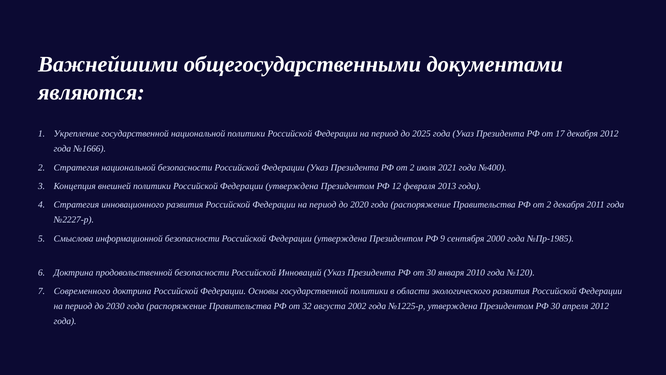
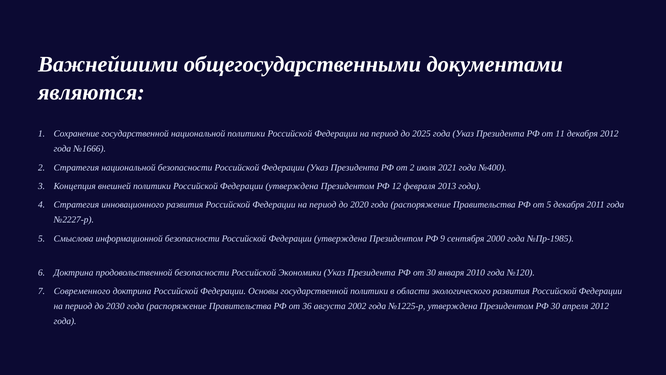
Укрепление: Укрепление -> Сохранение
17: 17 -> 11
Правительства РФ от 2: 2 -> 5
Инноваций: Инноваций -> Экономики
32: 32 -> 36
